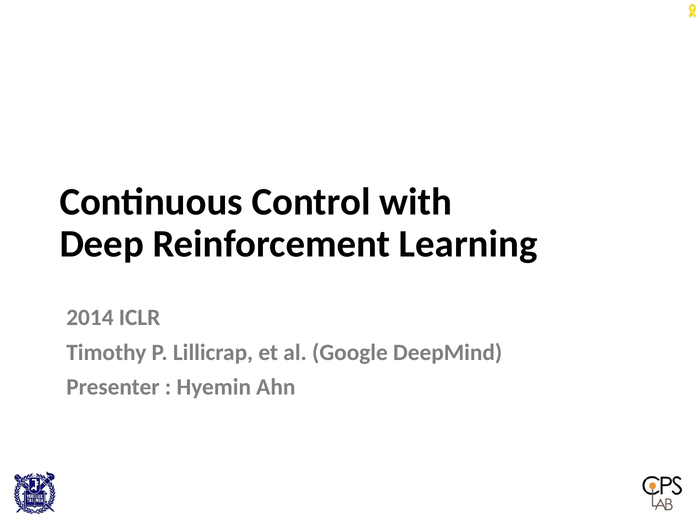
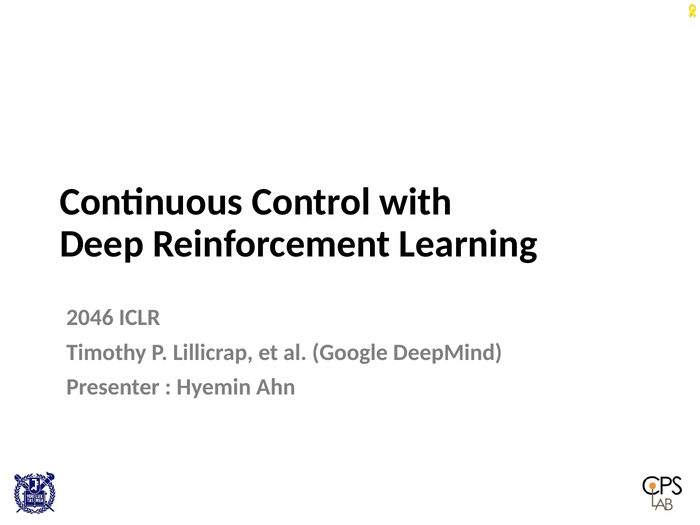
2014: 2014 -> 2046
